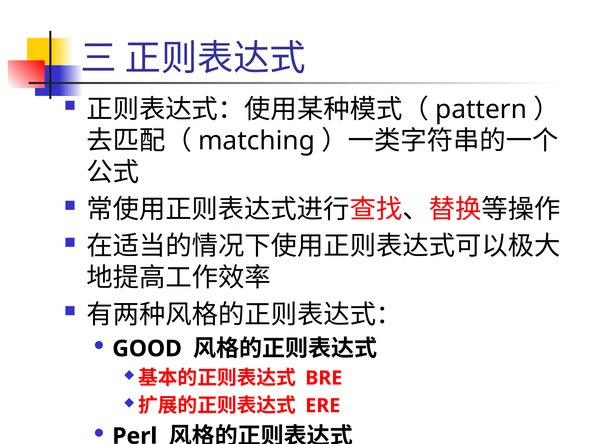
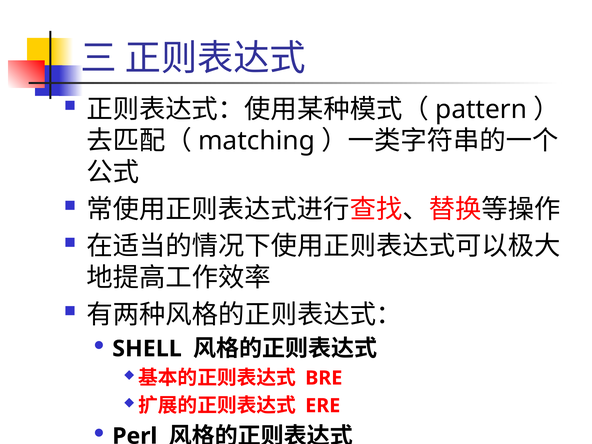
GOOD: GOOD -> SHELL
